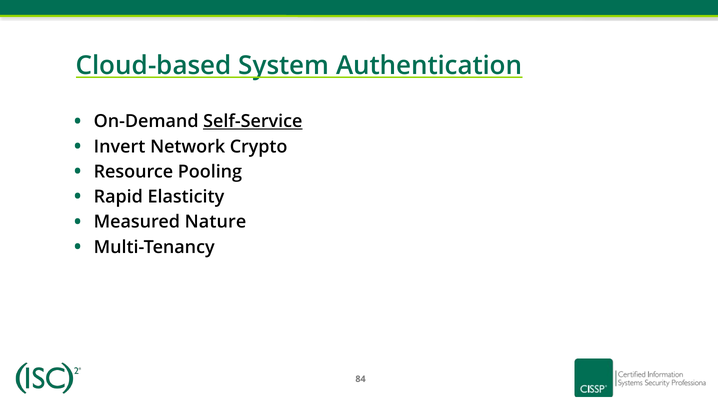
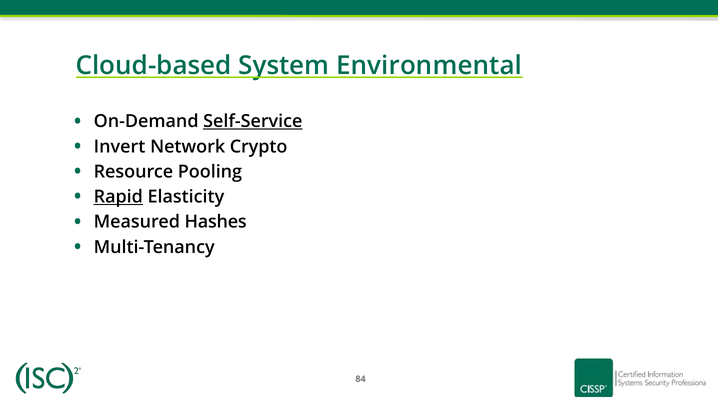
Authentication: Authentication -> Environmental
Rapid underline: none -> present
Nature: Nature -> Hashes
